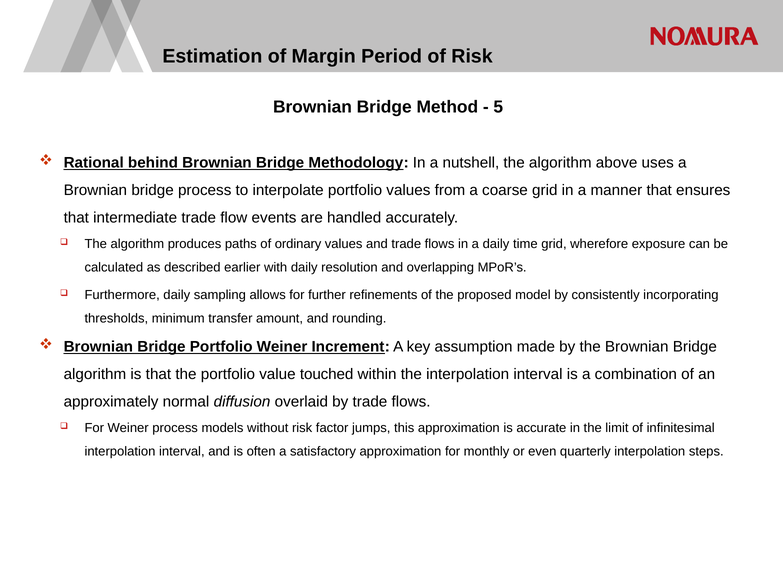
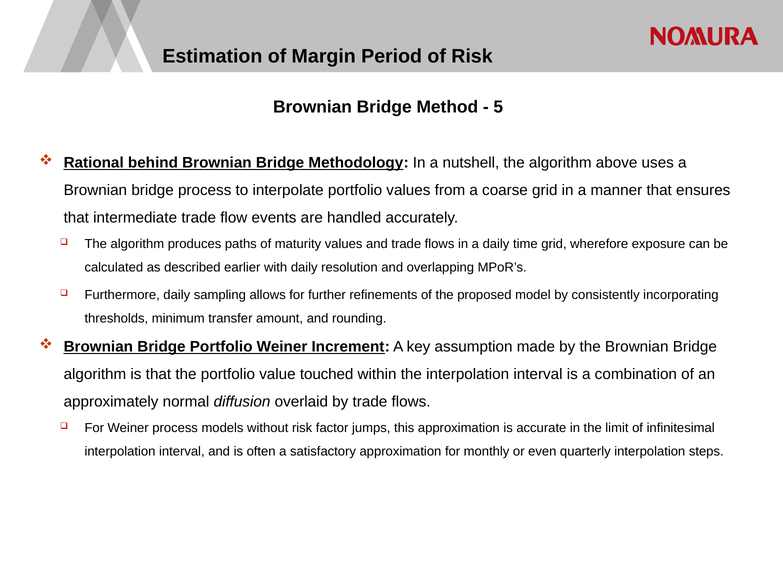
ordinary: ordinary -> maturity
